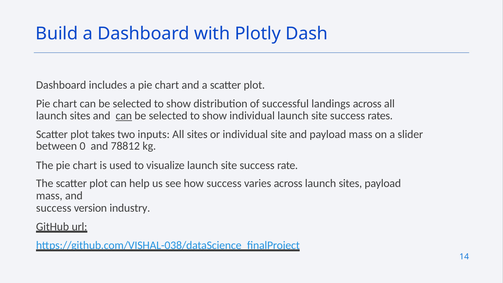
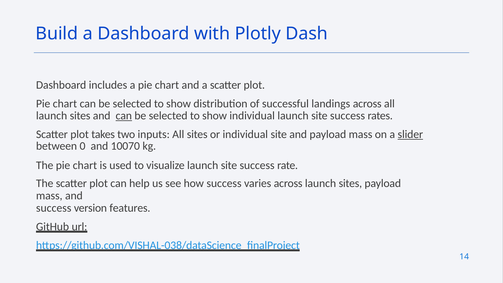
slider underline: none -> present
78812: 78812 -> 10070
industry: industry -> features
